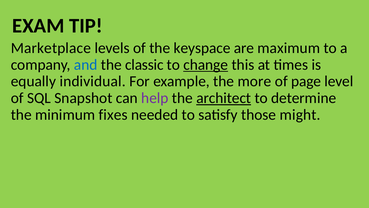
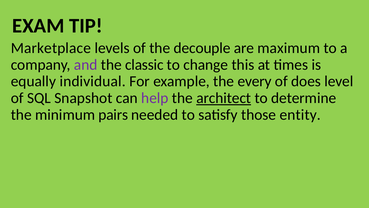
keyspace: keyspace -> decouple
and colour: blue -> purple
change underline: present -> none
more: more -> every
page: page -> does
fixes: fixes -> pairs
might: might -> entity
